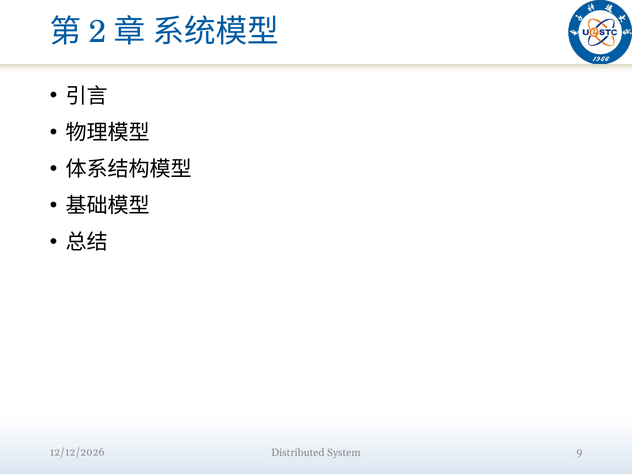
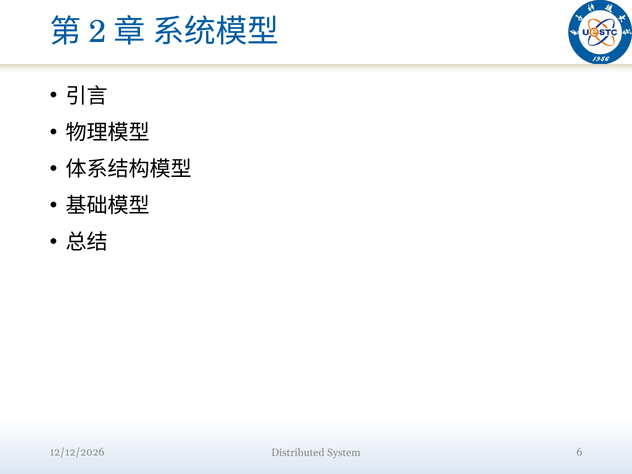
9: 9 -> 6
